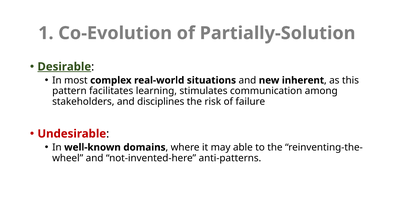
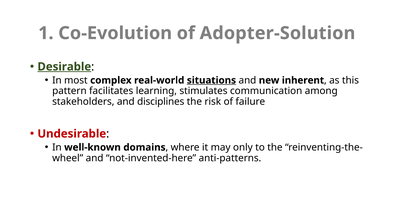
Partially-Solution: Partially-Solution -> Adopter-Solution
situations underline: none -> present
able: able -> only
